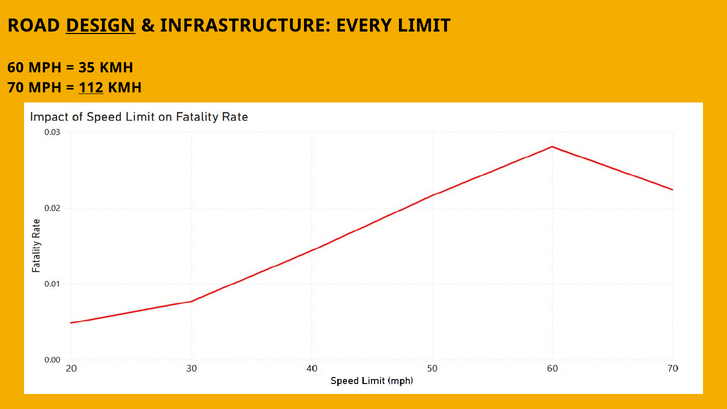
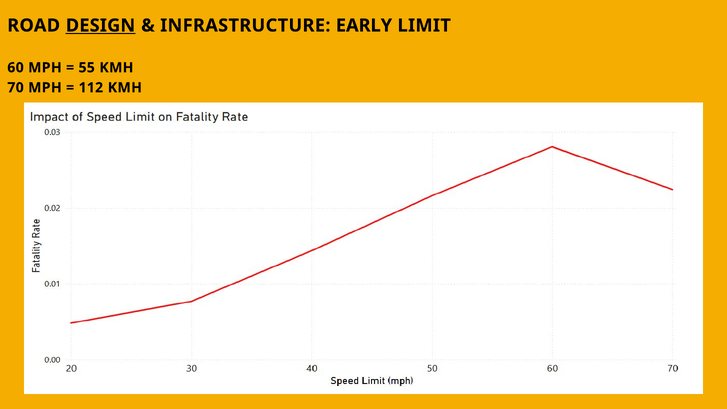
EVERY: EVERY -> EARLY
35: 35 -> 55
112 underline: present -> none
